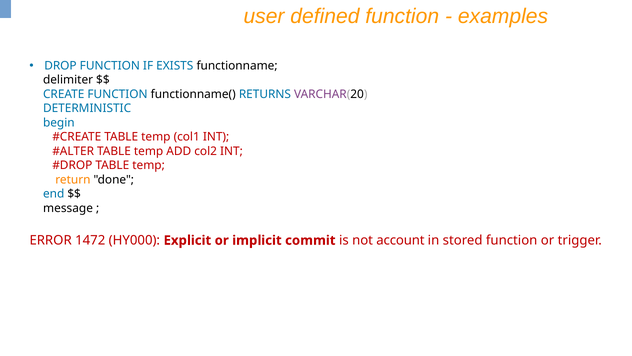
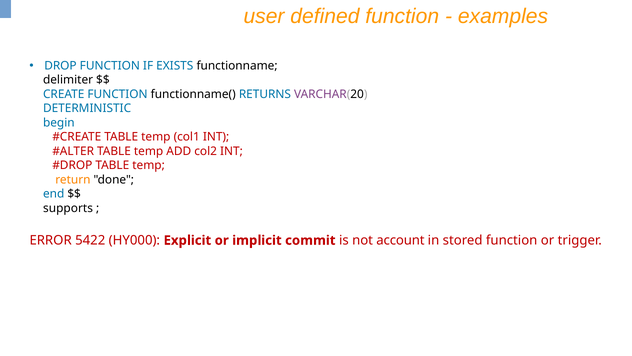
message: message -> supports
1472: 1472 -> 5422
